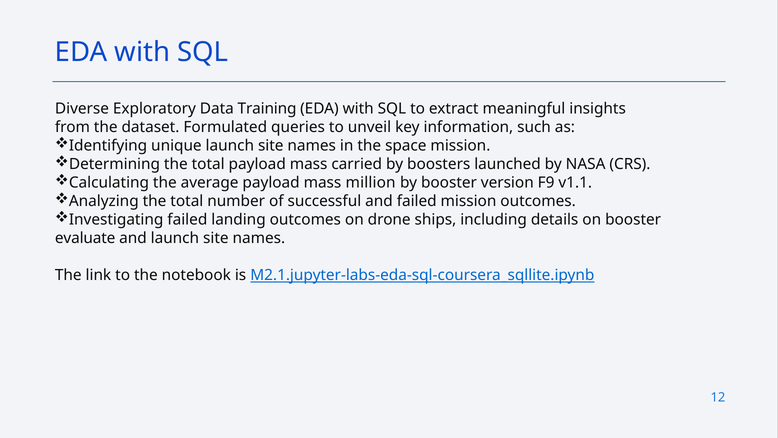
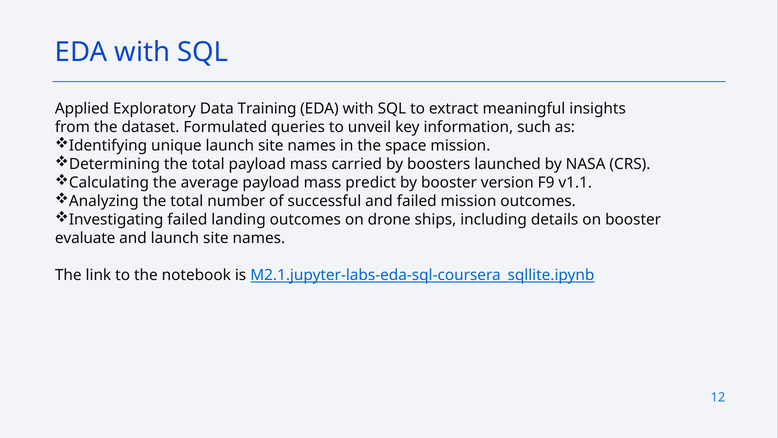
Diverse: Diverse -> Applied
million: million -> predict
